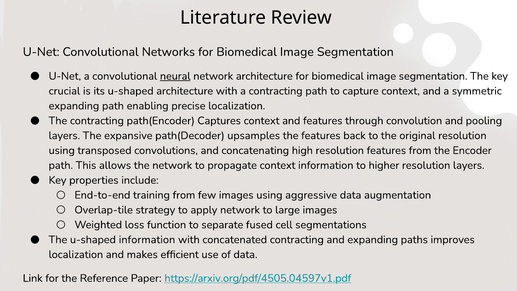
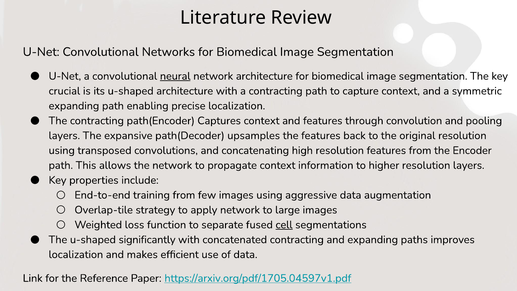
cell underline: none -> present
u-shaped information: information -> significantly
https://arxiv.org/pdf/4505.04597v1.pdf: https://arxiv.org/pdf/4505.04597v1.pdf -> https://arxiv.org/pdf/1705.04597v1.pdf
